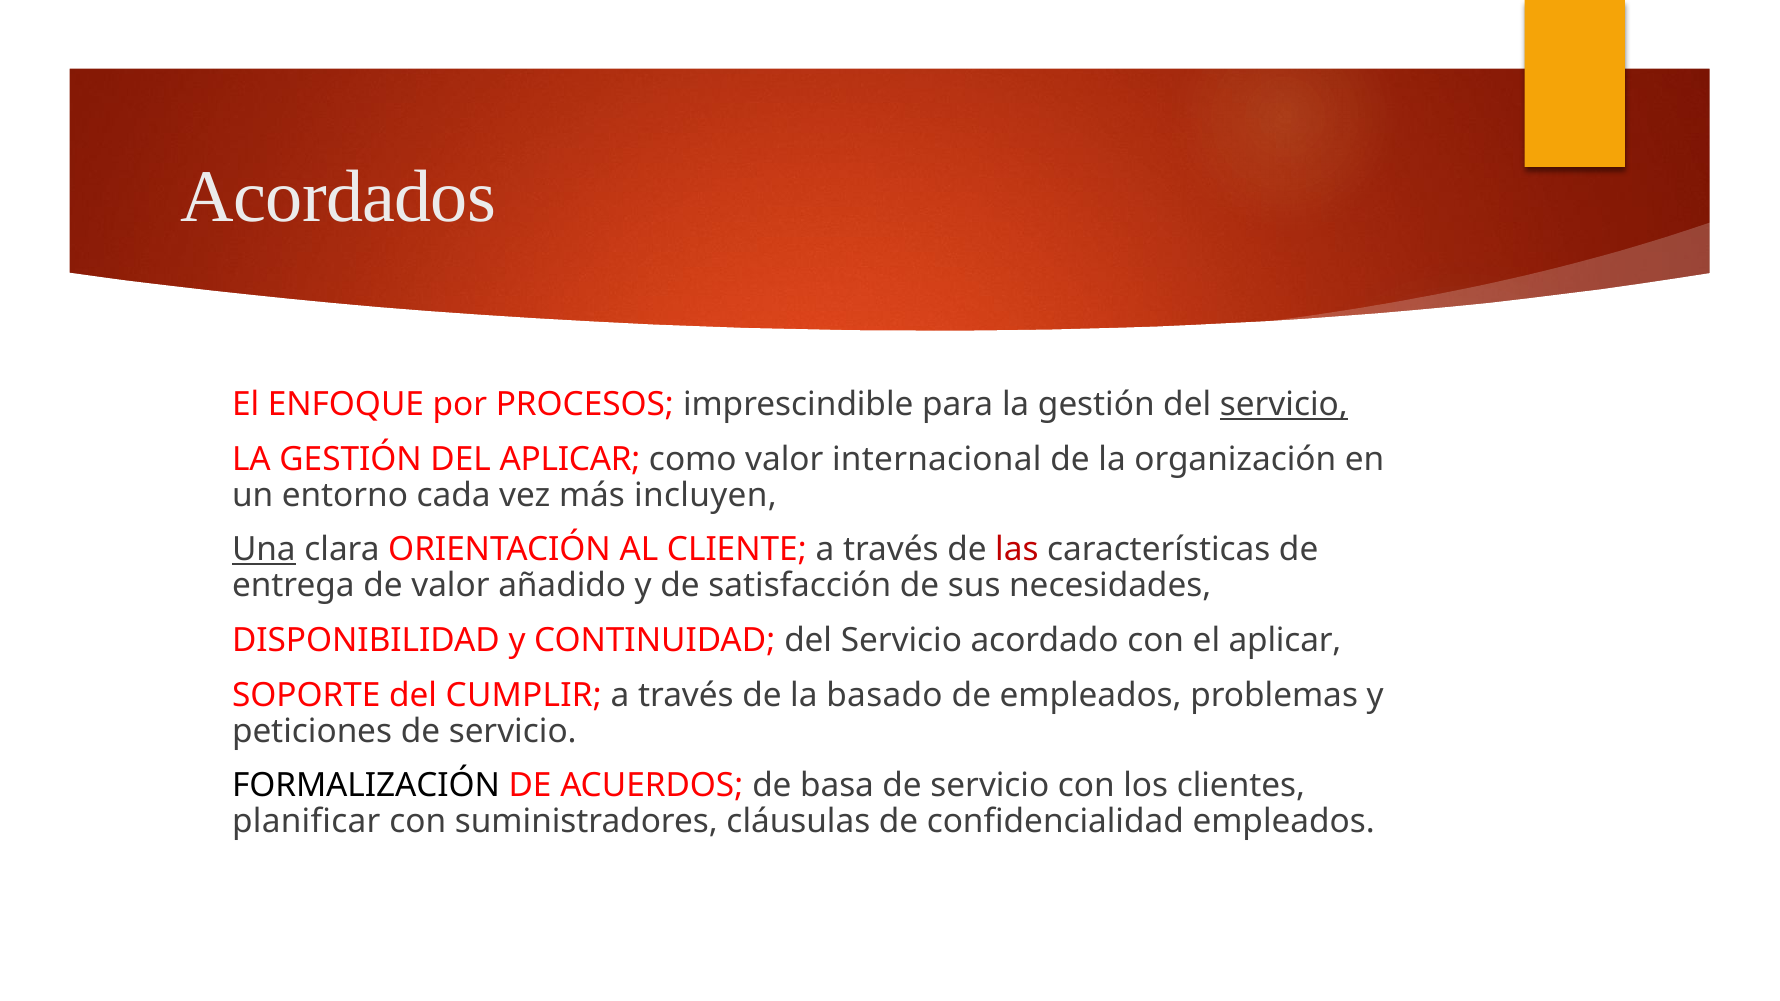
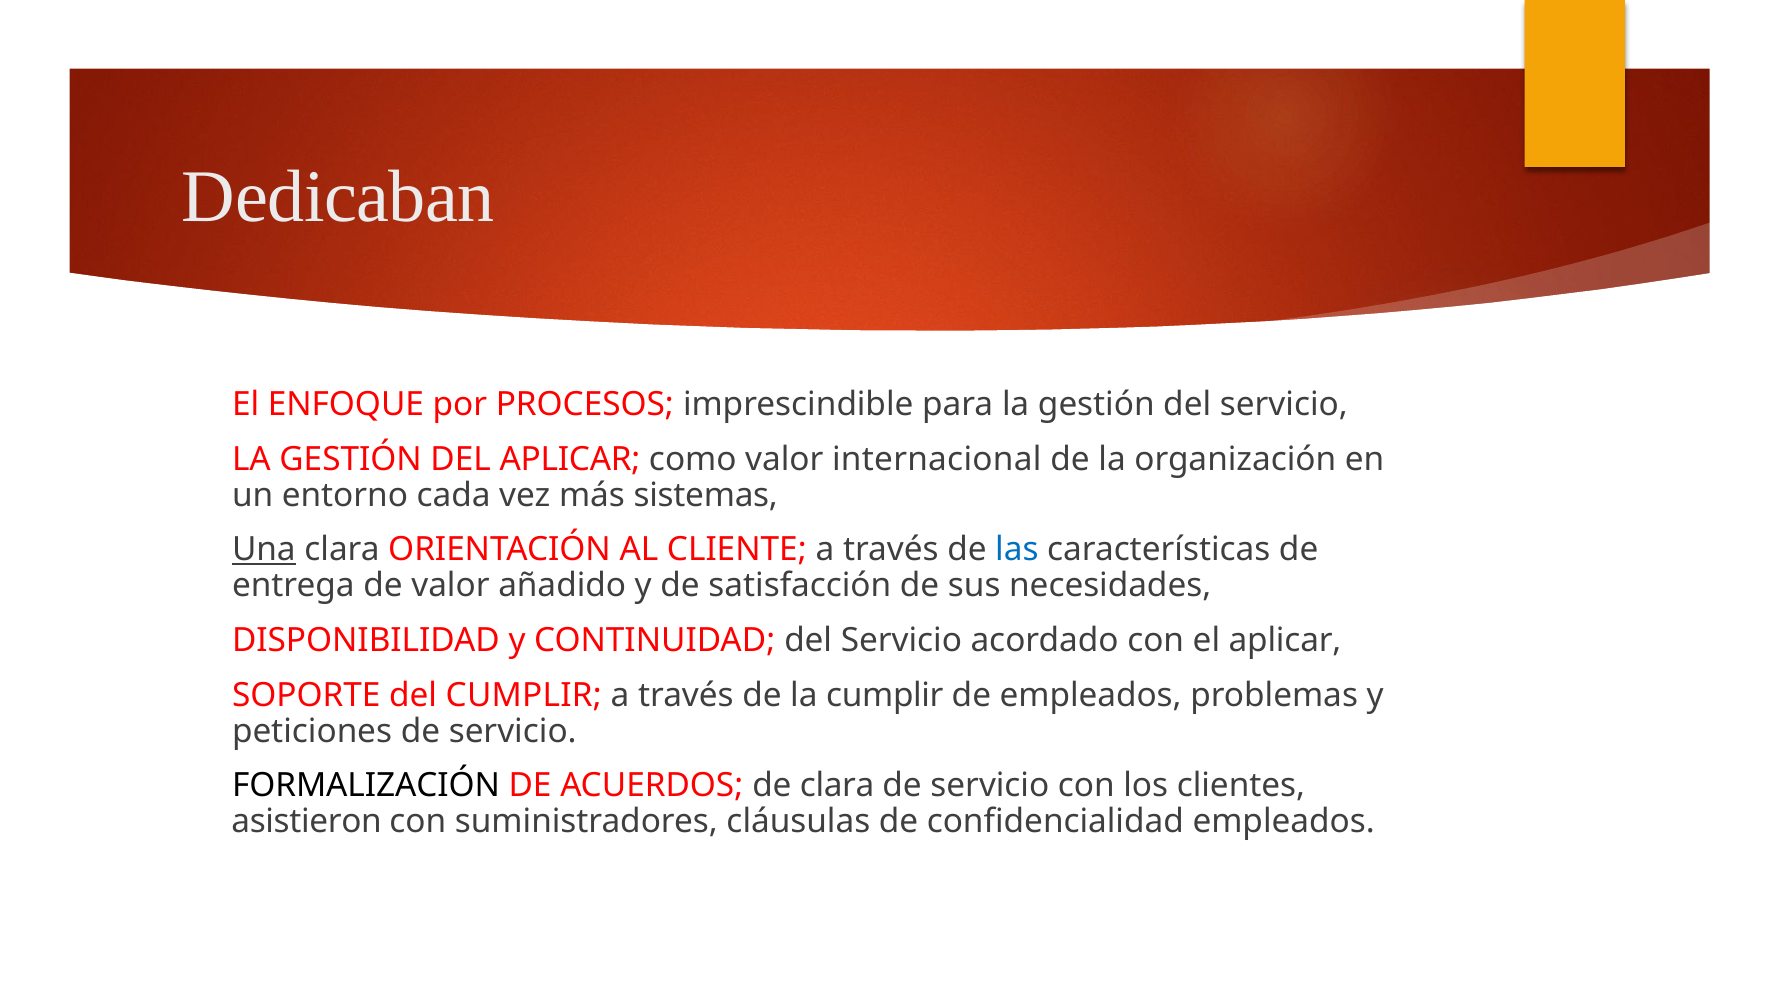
Acordados: Acordados -> Dedicaban
servicio at (1284, 405) underline: present -> none
incluyen: incluyen -> sistemas
las colour: red -> blue
la basado: basado -> cumplir
de basa: basa -> clara
planificar: planificar -> asistieron
